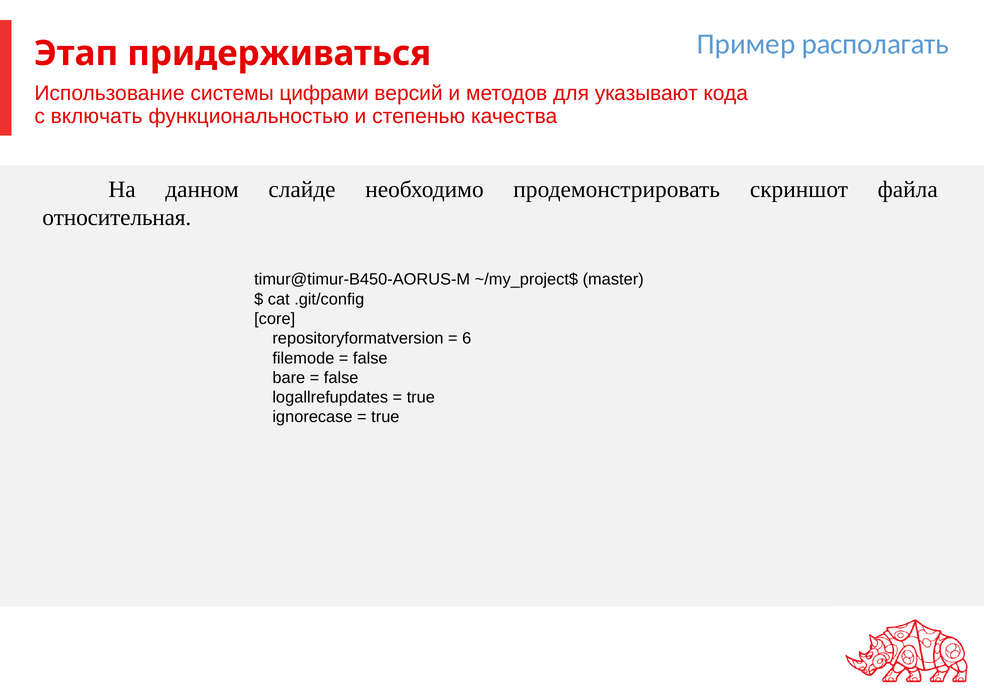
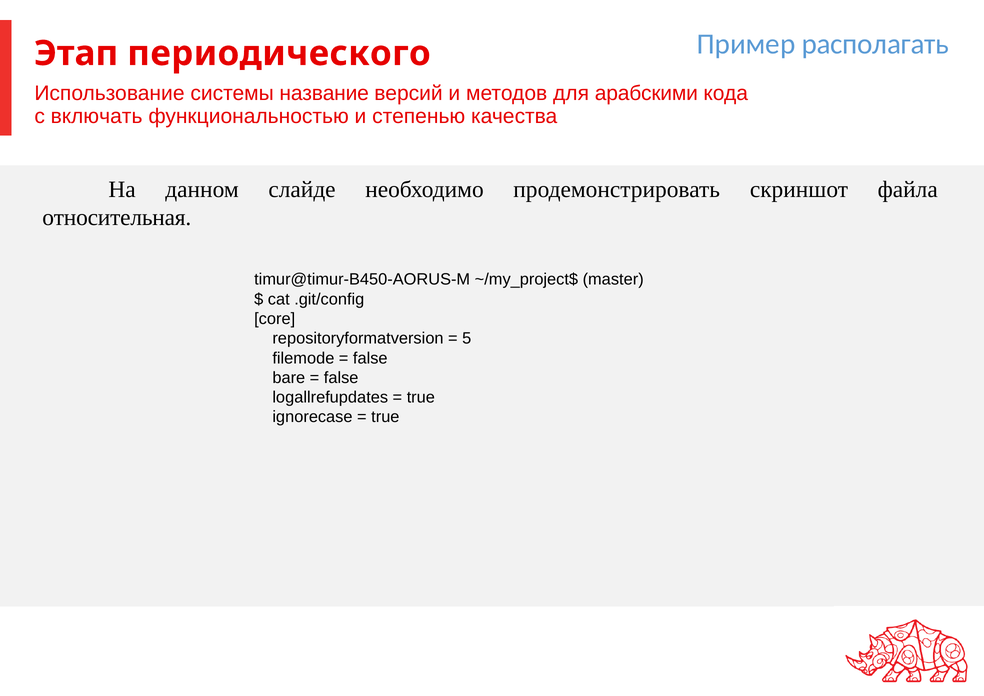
придерживаться: придерживаться -> периодического
цифрами: цифрами -> название
указывают: указывают -> арабскими
6: 6 -> 5
